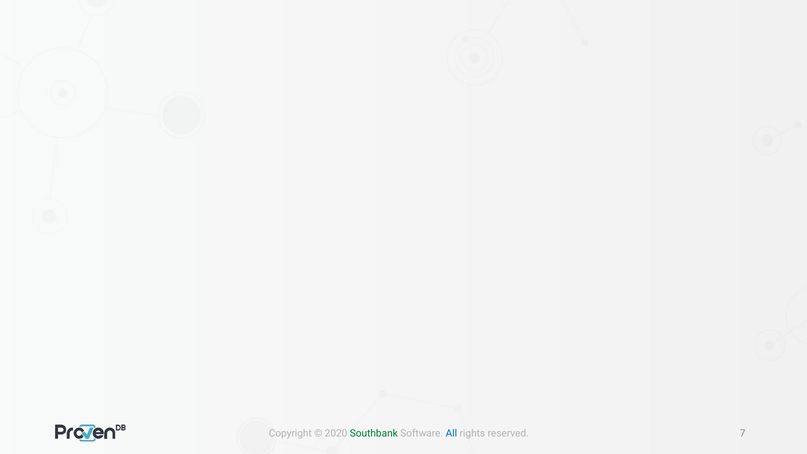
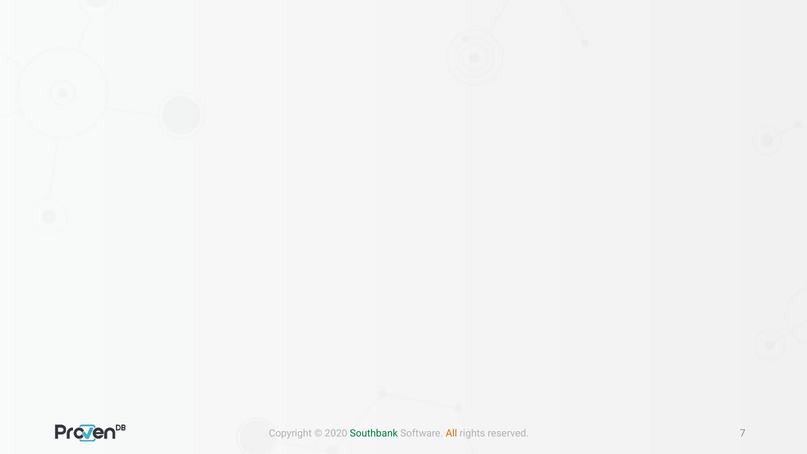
All colour: blue -> orange
